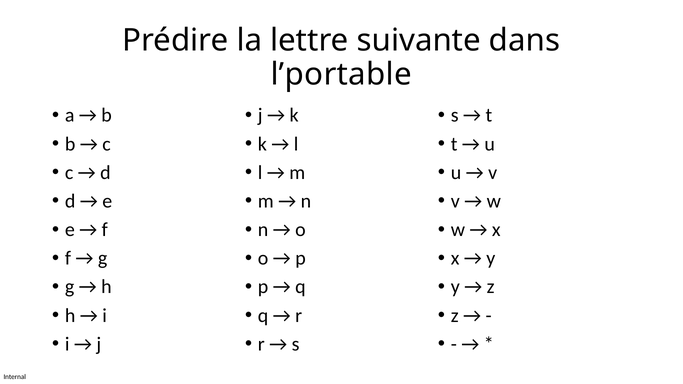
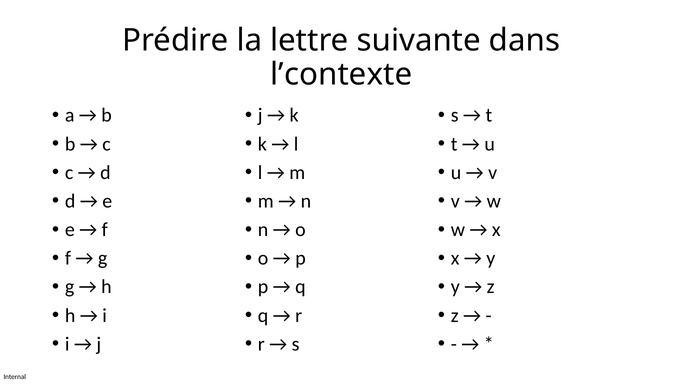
l’portable: l’portable -> l’contexte
